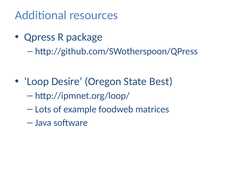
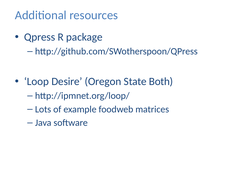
Best: Best -> Both
